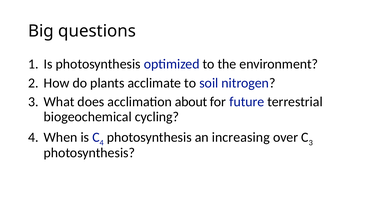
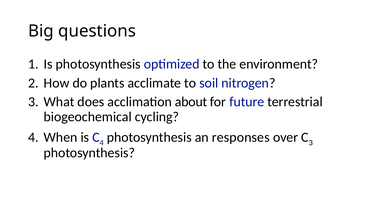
increasing: increasing -> responses
